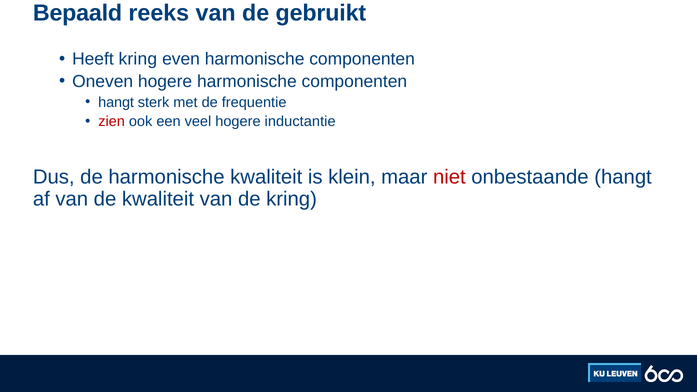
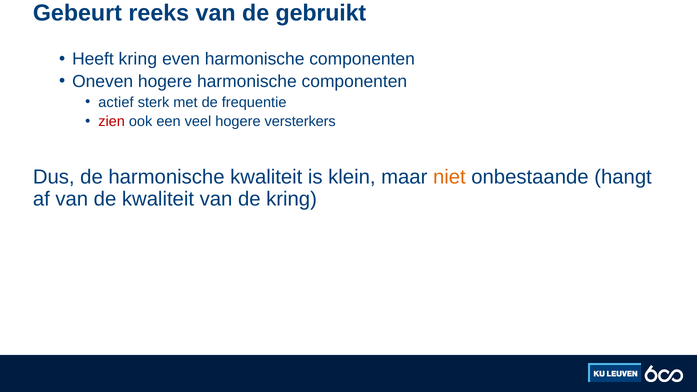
Bepaald: Bepaald -> Gebeurt
hangt at (116, 102): hangt -> actief
inductantie: inductantie -> versterkers
niet colour: red -> orange
